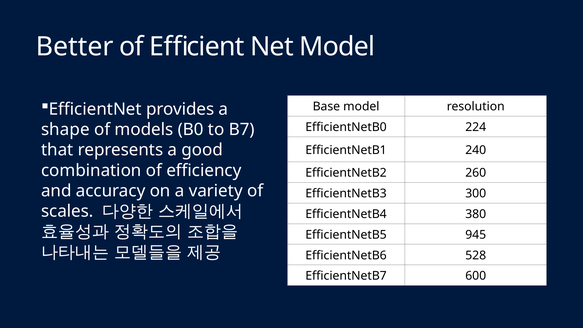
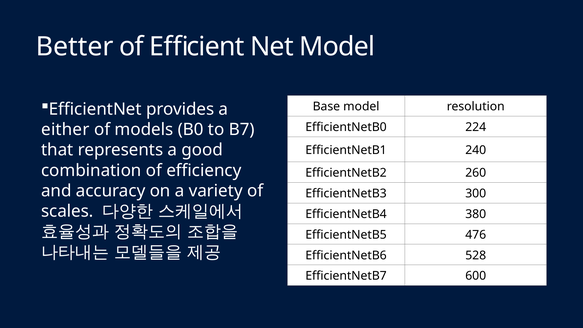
shape: shape -> either
945: 945 -> 476
